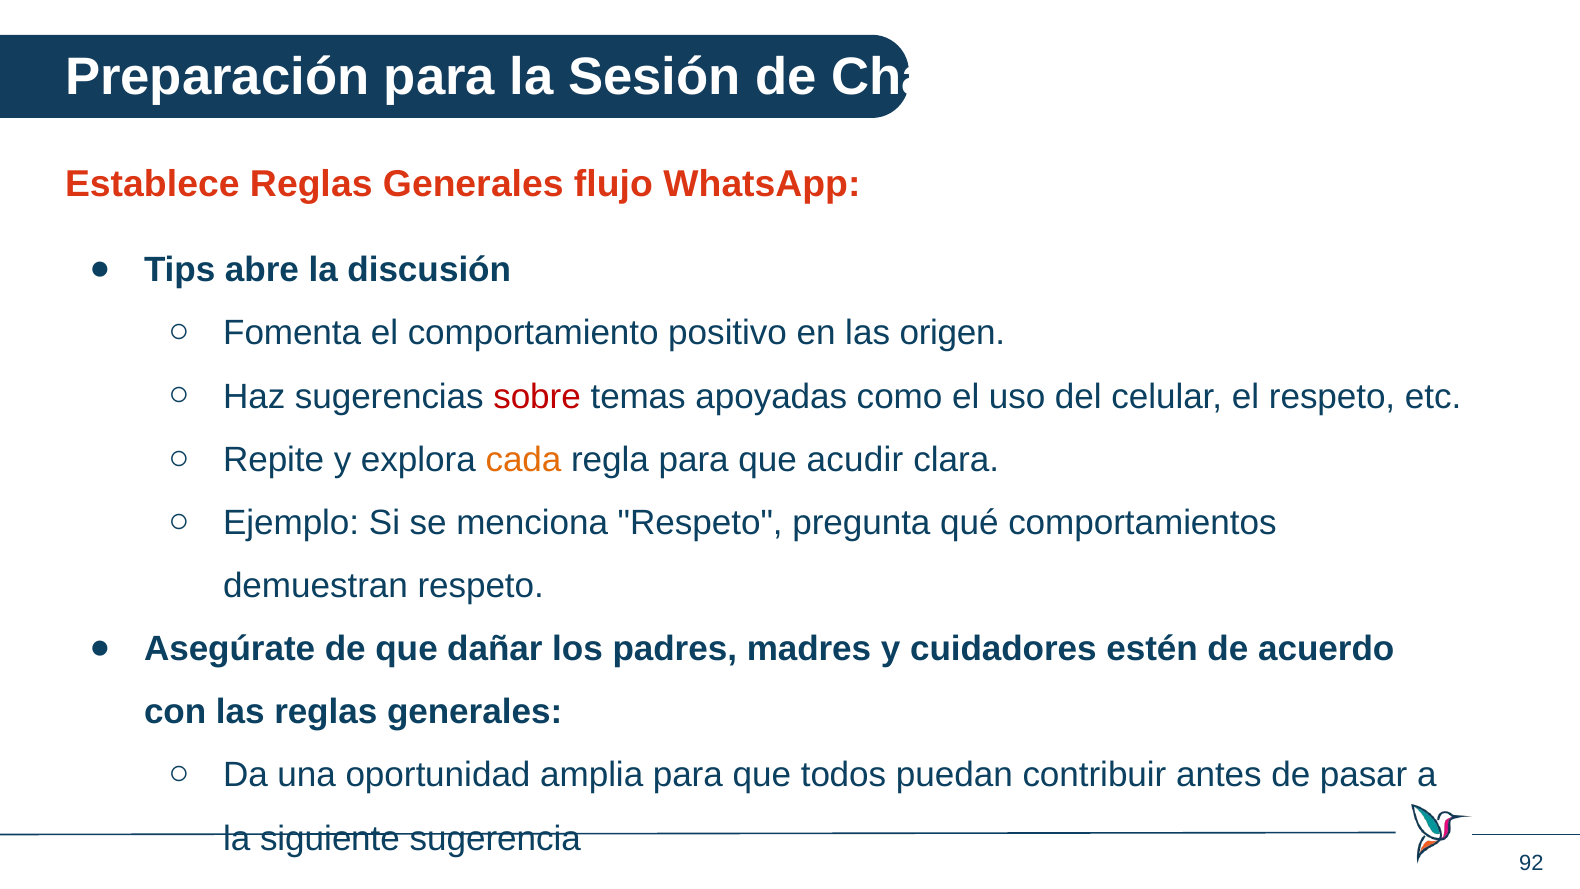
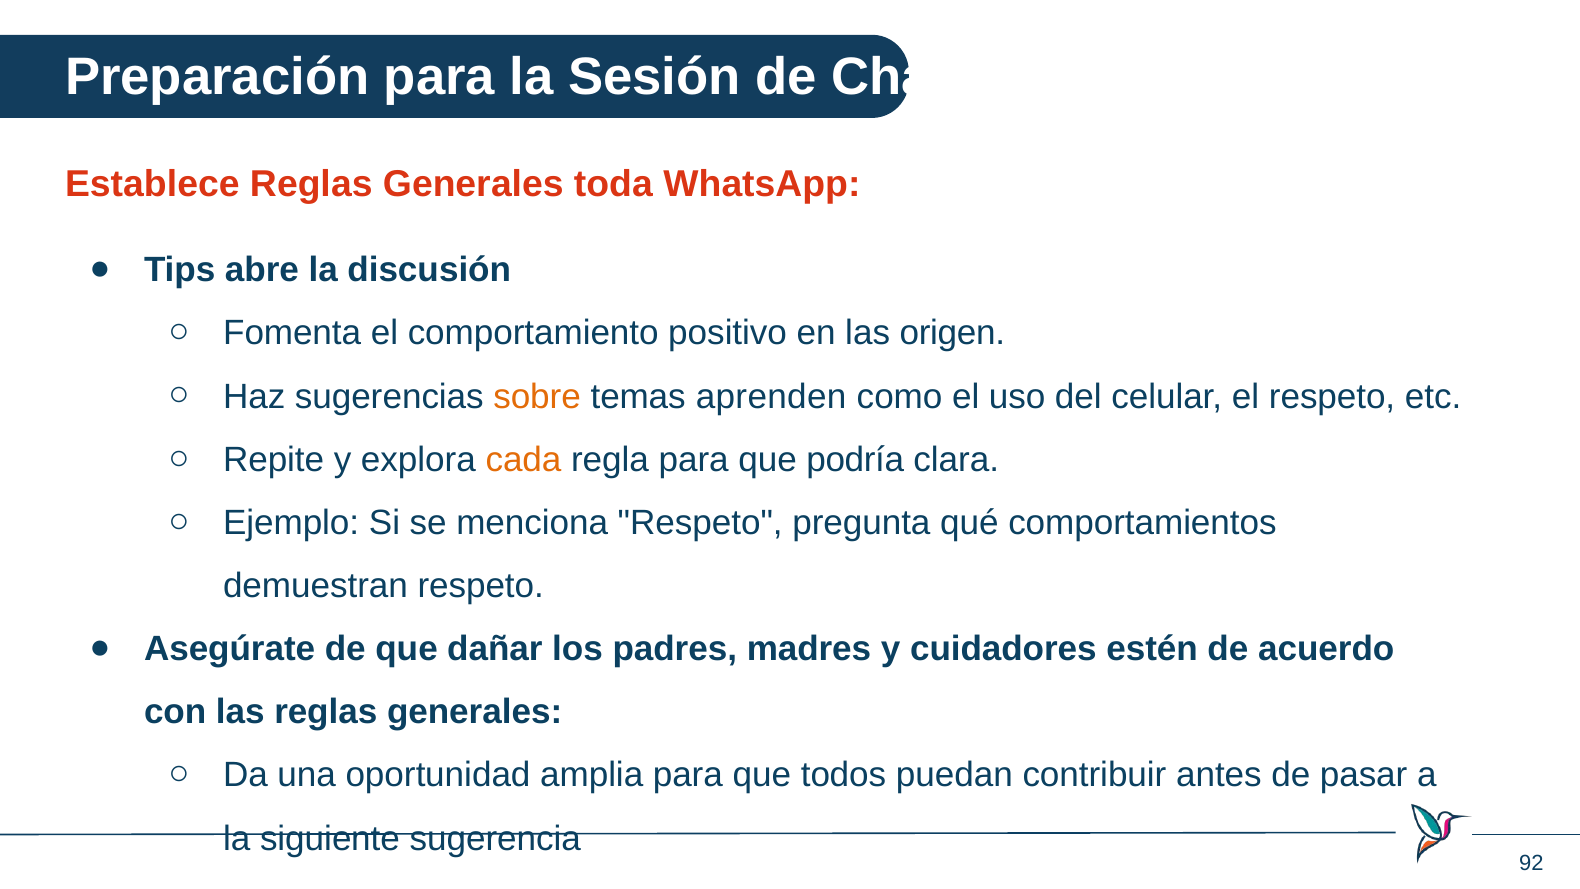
flujo: flujo -> toda
sobre colour: red -> orange
apoyadas: apoyadas -> aprenden
acudir: acudir -> podría
